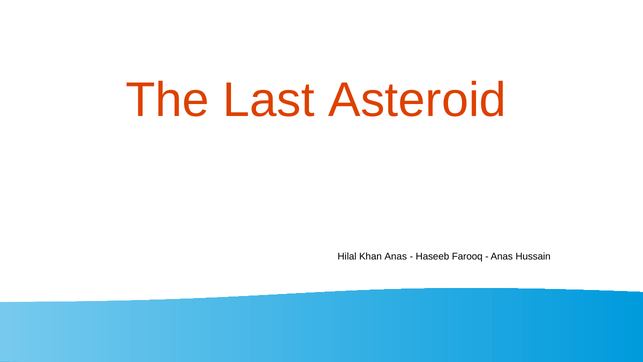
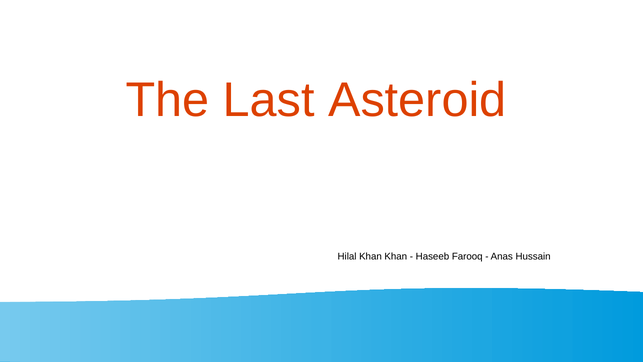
Khan Anas: Anas -> Khan
